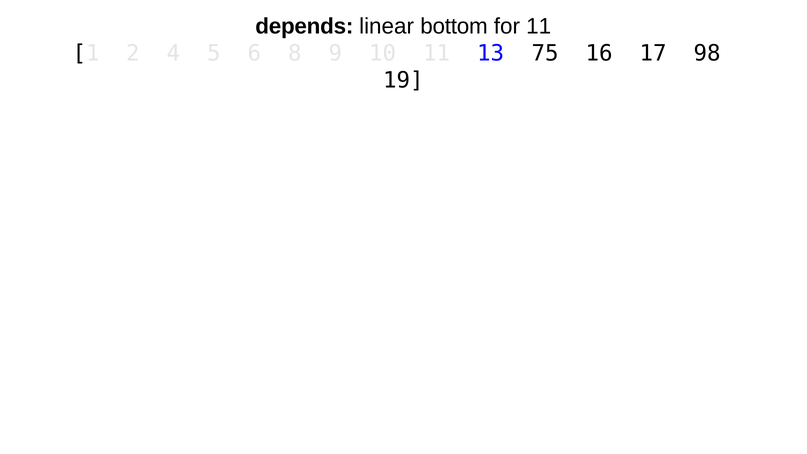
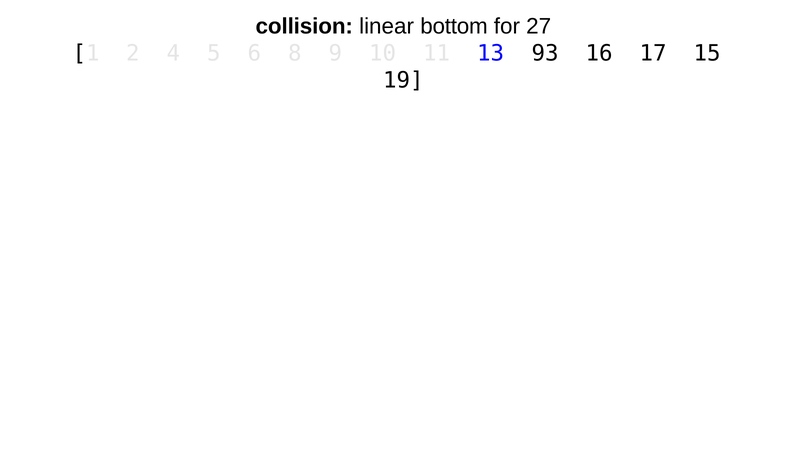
depends: depends -> collision
for 11: 11 -> 27
75: 75 -> 93
98: 98 -> 15
